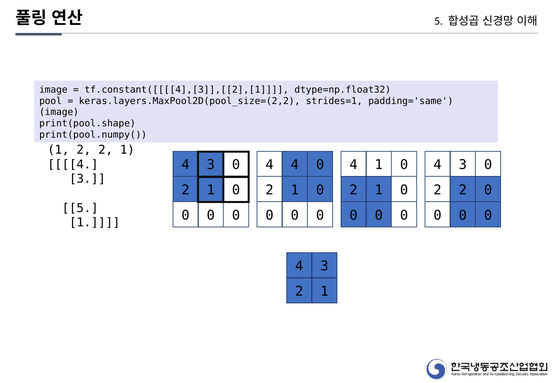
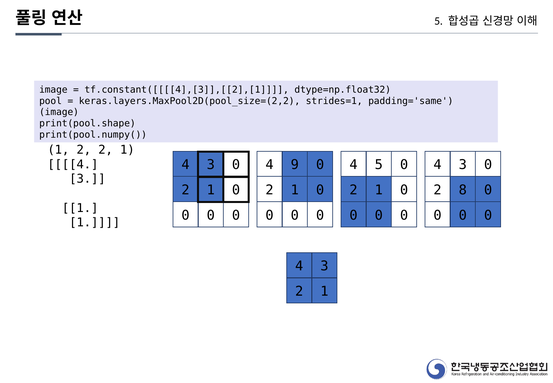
4 4: 4 -> 9
4 1: 1 -> 5
2 at (463, 190): 2 -> 8
5 at (80, 208): 5 -> 1
